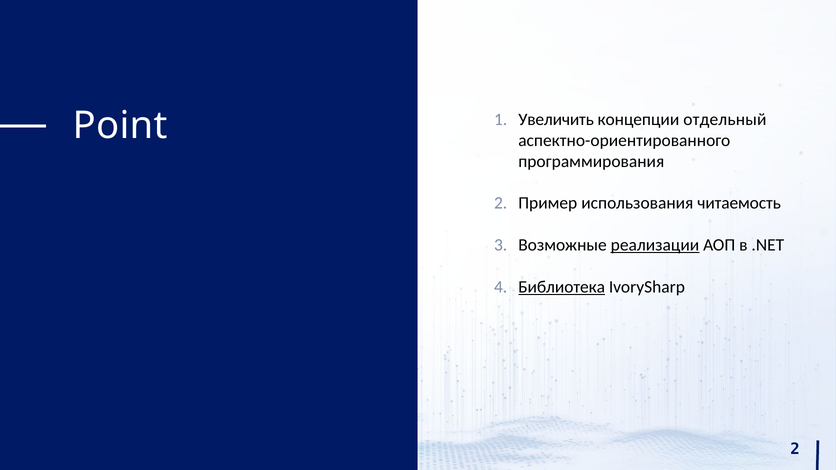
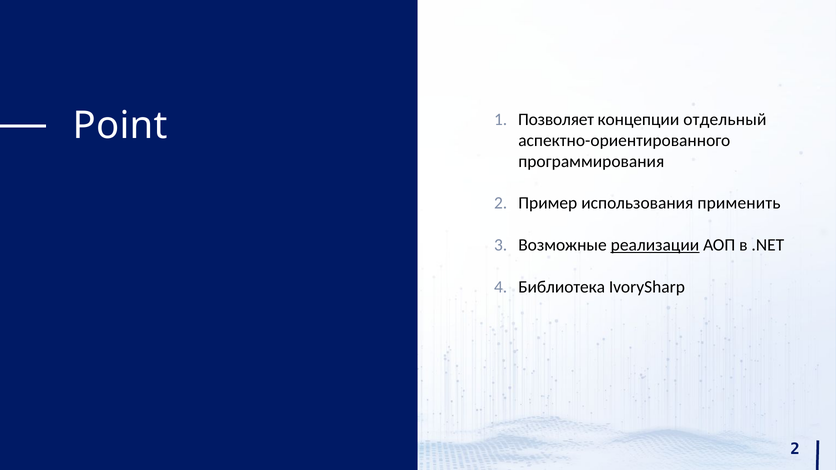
Увеличить: Увеличить -> Позволяет
читаемость: читаемость -> применить
Библиотека underline: present -> none
